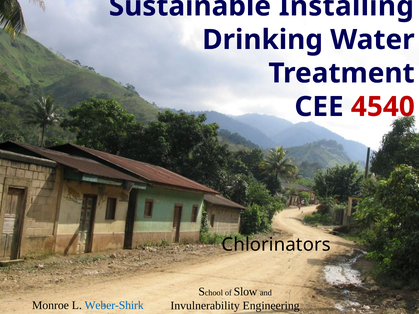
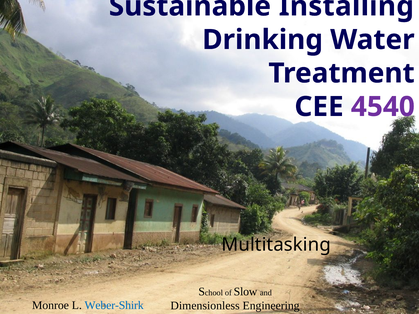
4540 colour: red -> purple
Chlorinators: Chlorinators -> Multitasking
Invulnerability: Invulnerability -> Dimensionless
